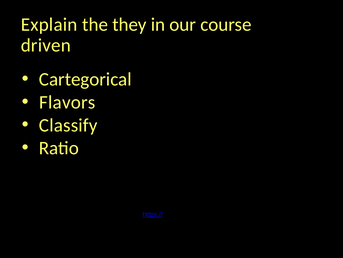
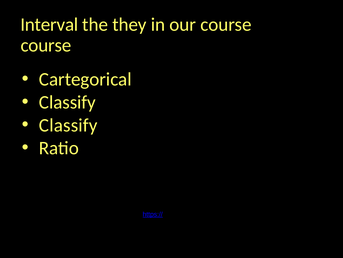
Explain: Explain -> Interval
driven at (46, 45): driven -> course
Flavors at (67, 102): Flavors -> Classify
